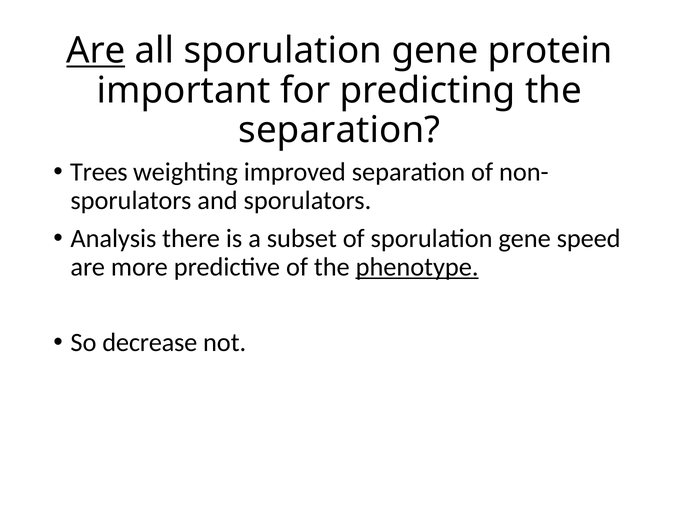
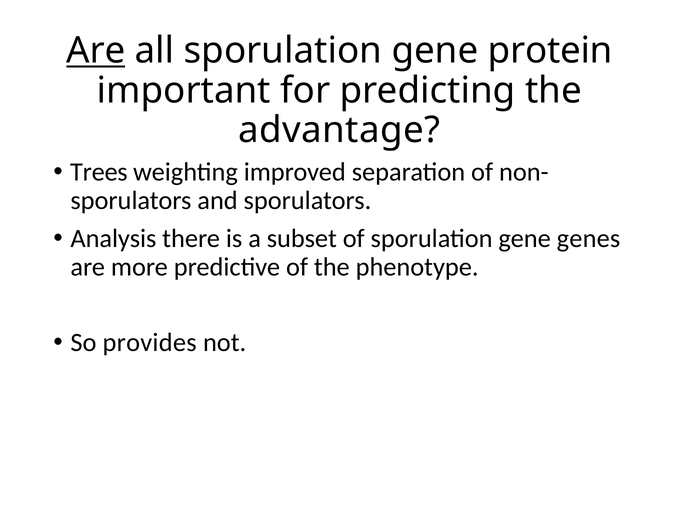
separation at (339, 130): separation -> advantage
speed: speed -> genes
phenotype underline: present -> none
decrease: decrease -> provides
